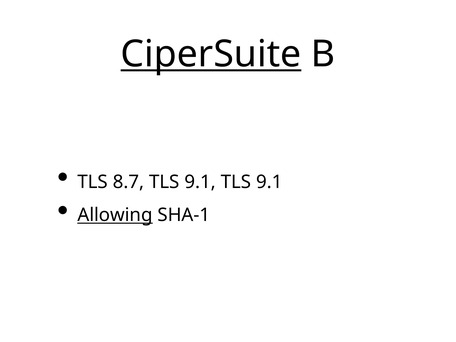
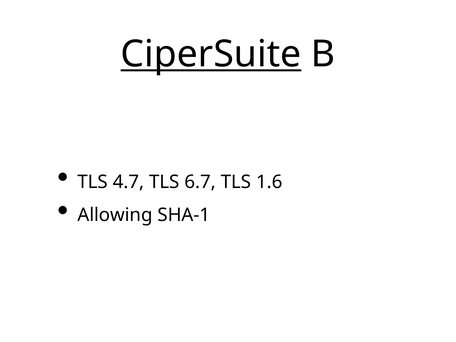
8.7: 8.7 -> 4.7
9.1 at (200, 182): 9.1 -> 6.7
9.1 at (269, 182): 9.1 -> 1.6
Allowing underline: present -> none
